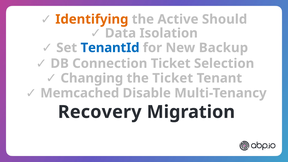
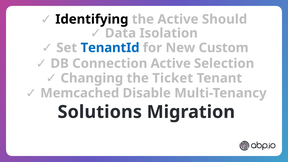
Identifying colour: orange -> black
Backup: Backup -> Custom
Connection Ticket: Ticket -> Active
Recovery: Recovery -> Solutions
